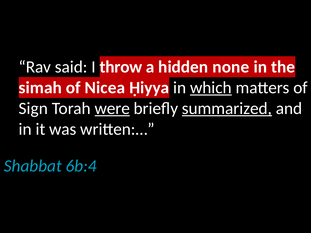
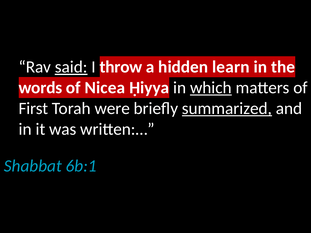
said underline: none -> present
none: none -> learn
simah: simah -> words
Sign: Sign -> First
were underline: present -> none
6b:4: 6b:4 -> 6b:1
